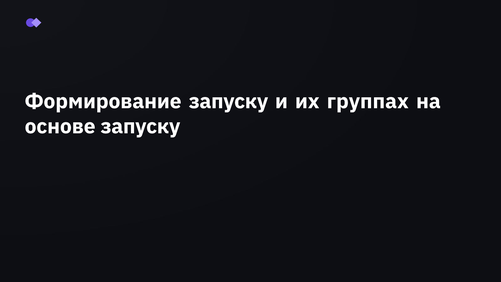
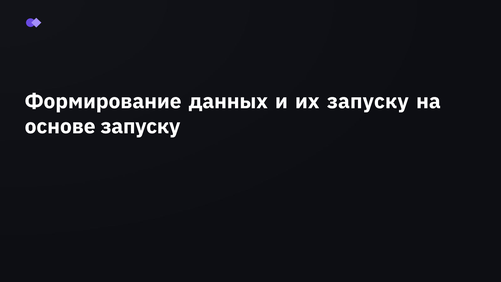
Формирование запуску: запуску -> данных
их группах: группах -> запуску
